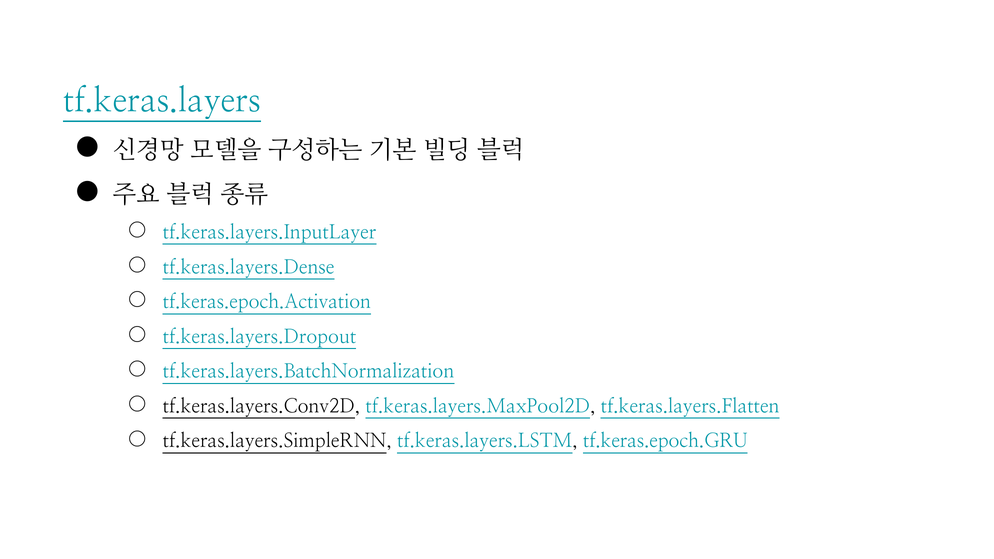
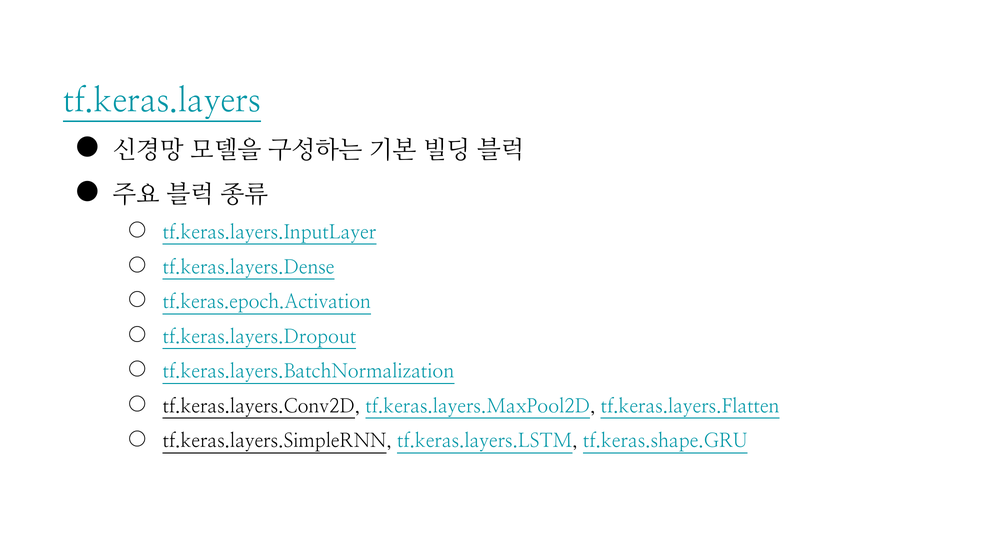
tf.keras.epoch.GRU: tf.keras.epoch.GRU -> tf.keras.shape.GRU
